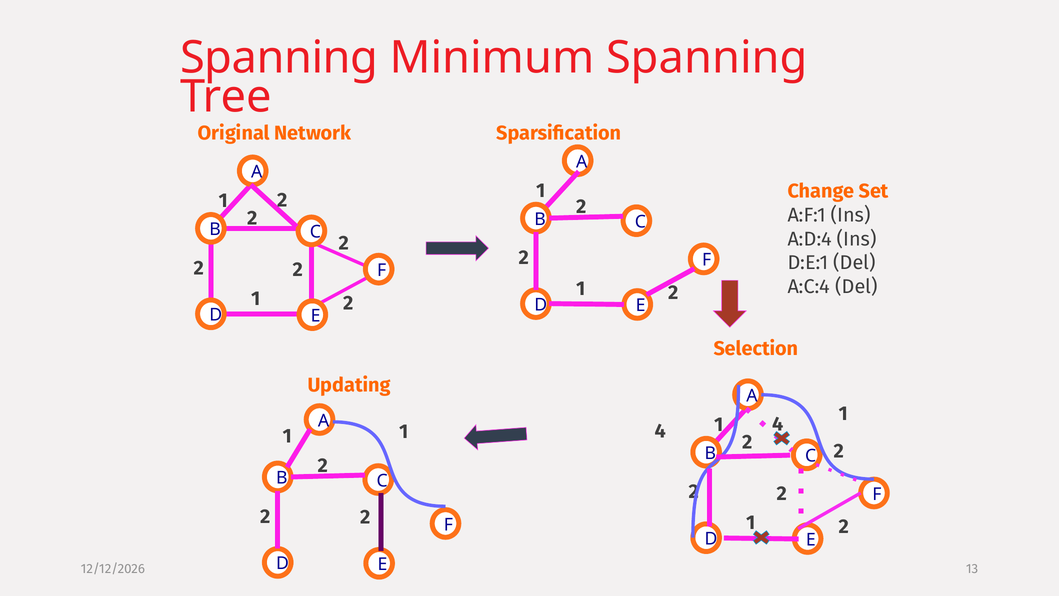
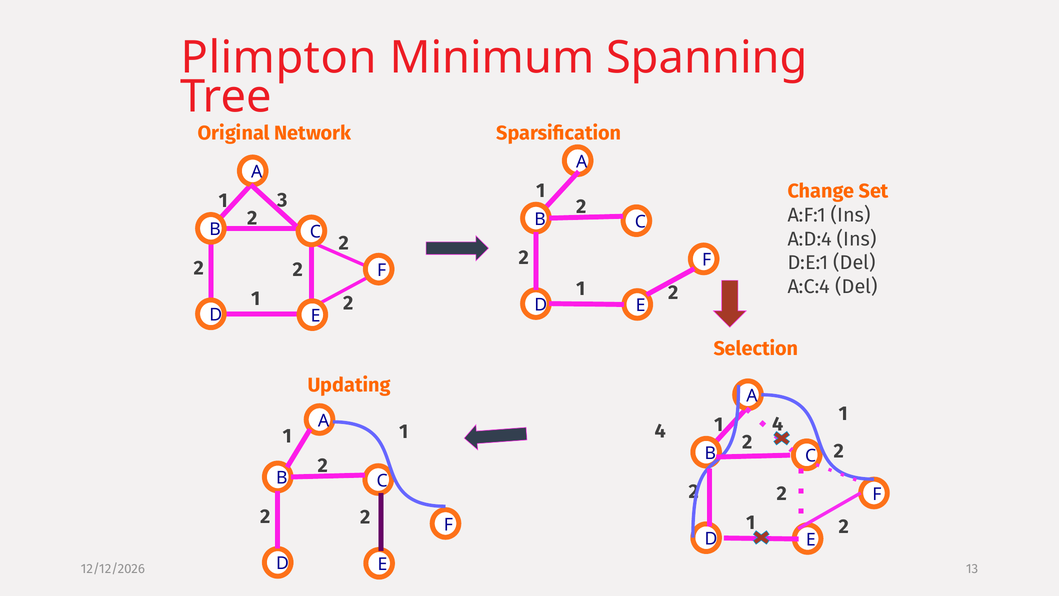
Spanning at (279, 58): Spanning -> Plimpton
2 at (282, 200): 2 -> 3
